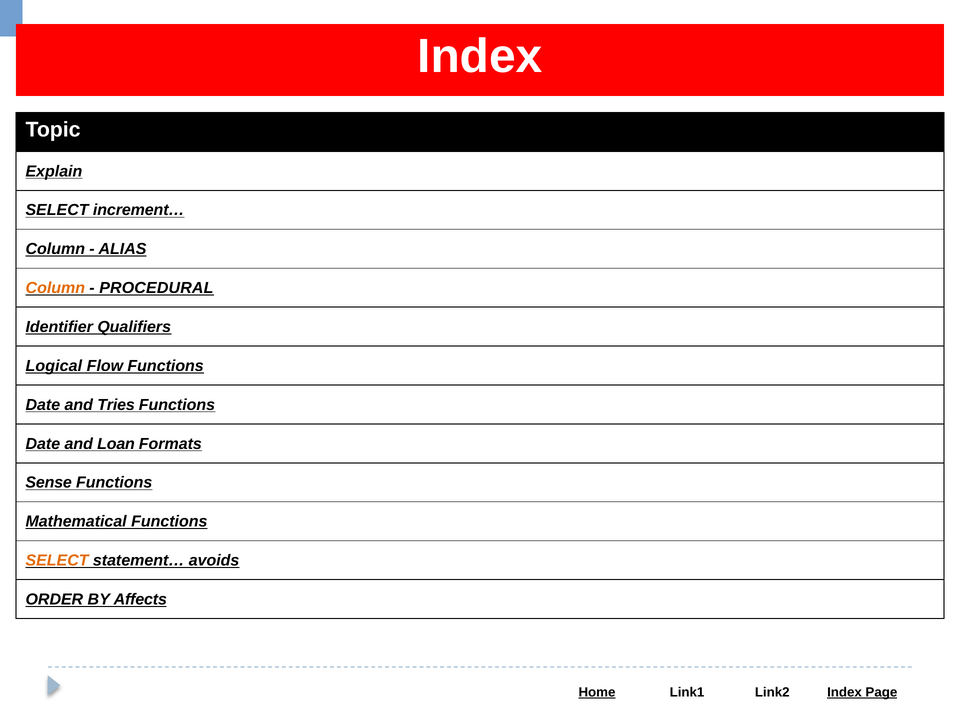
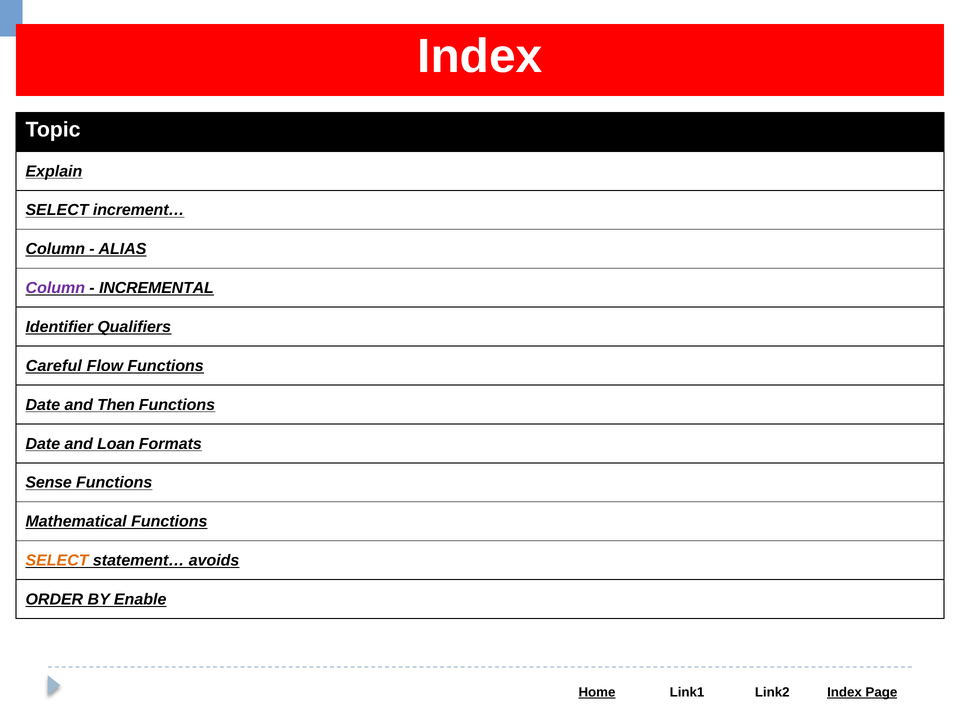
Column at (55, 288) colour: orange -> purple
PROCEDURAL: PROCEDURAL -> INCREMENTAL
Logical: Logical -> Careful
Tries: Tries -> Then
Affects: Affects -> Enable
